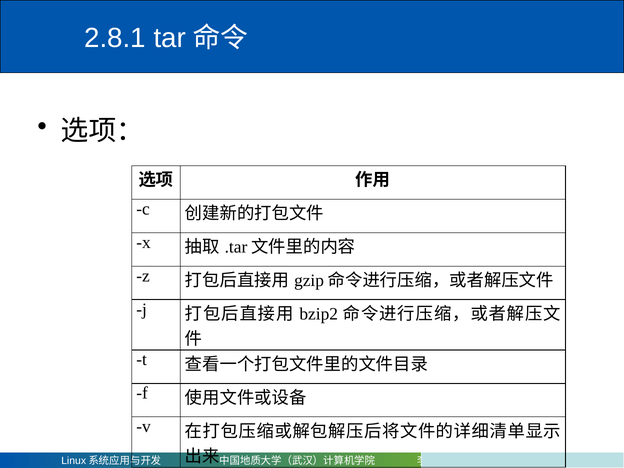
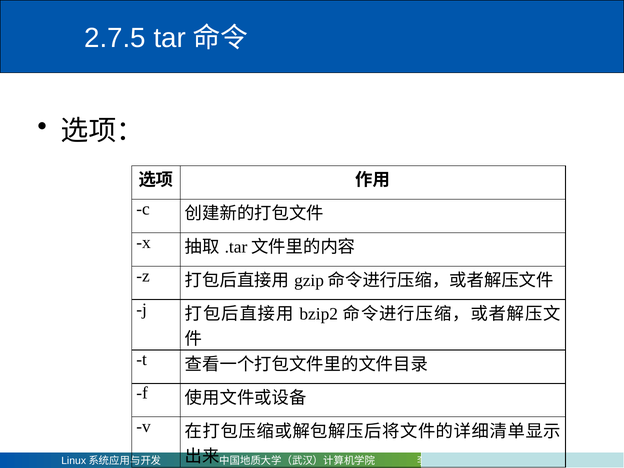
2.8.1: 2.8.1 -> 2.7.5
